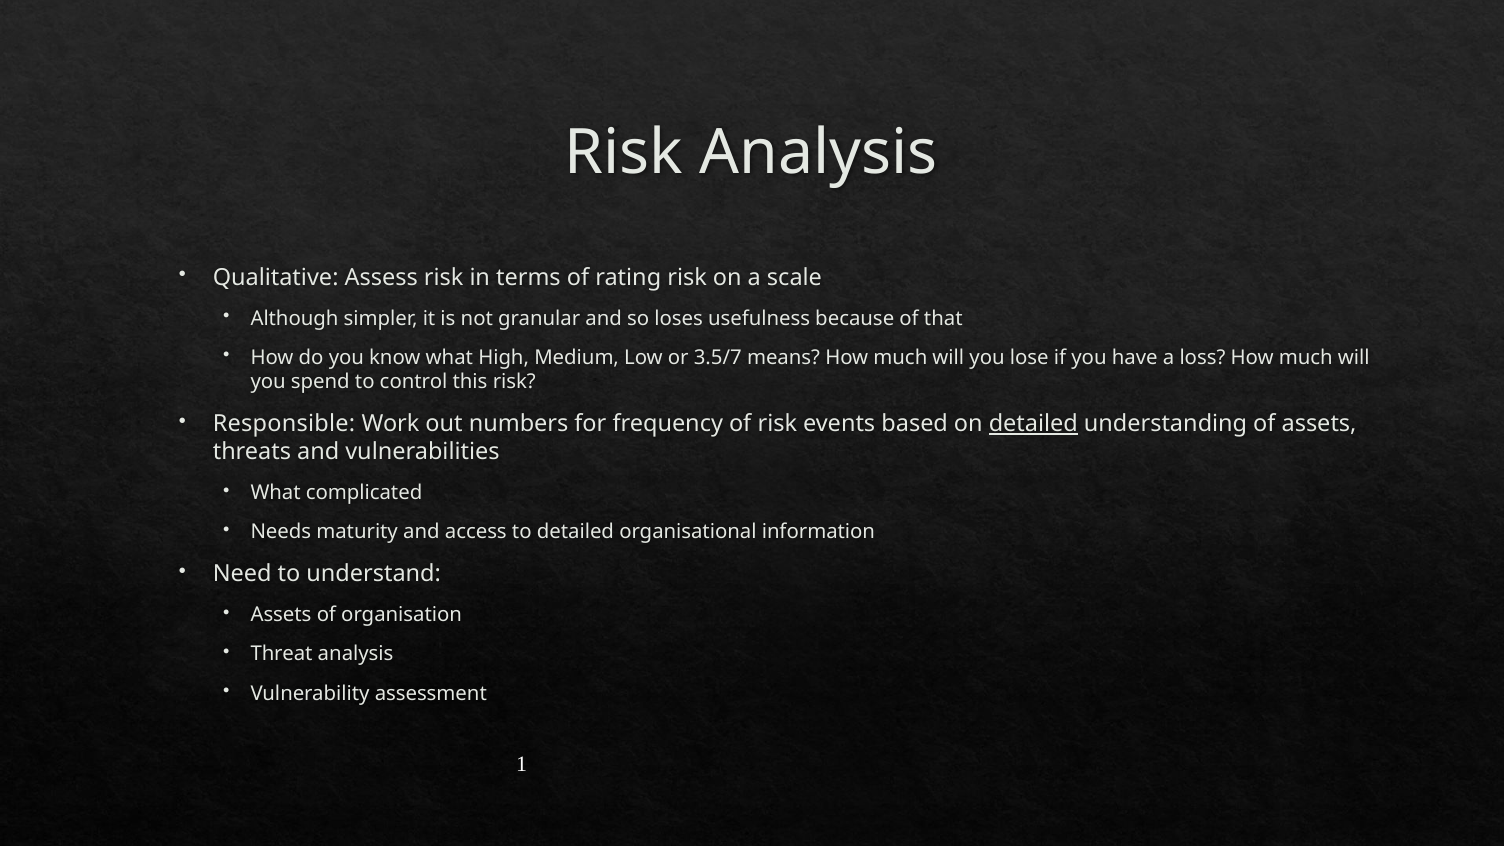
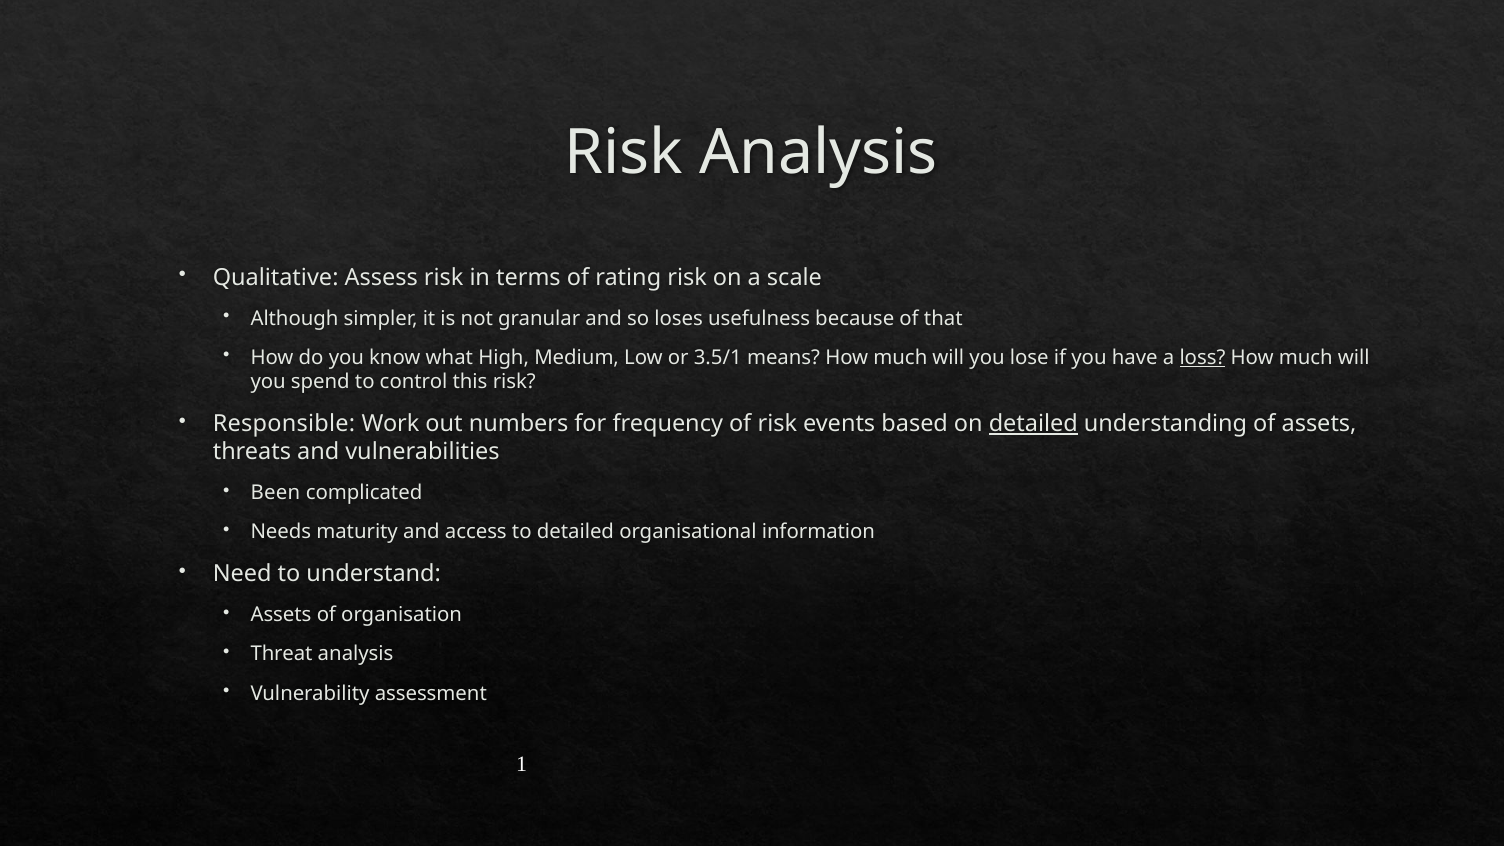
3.5/7: 3.5/7 -> 3.5/1
loss underline: none -> present
What at (276, 493): What -> Been
